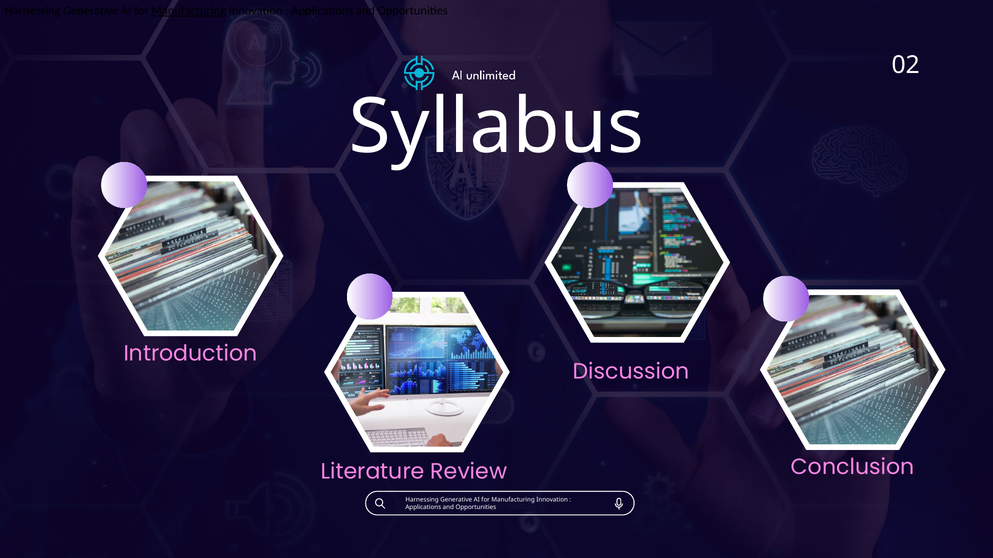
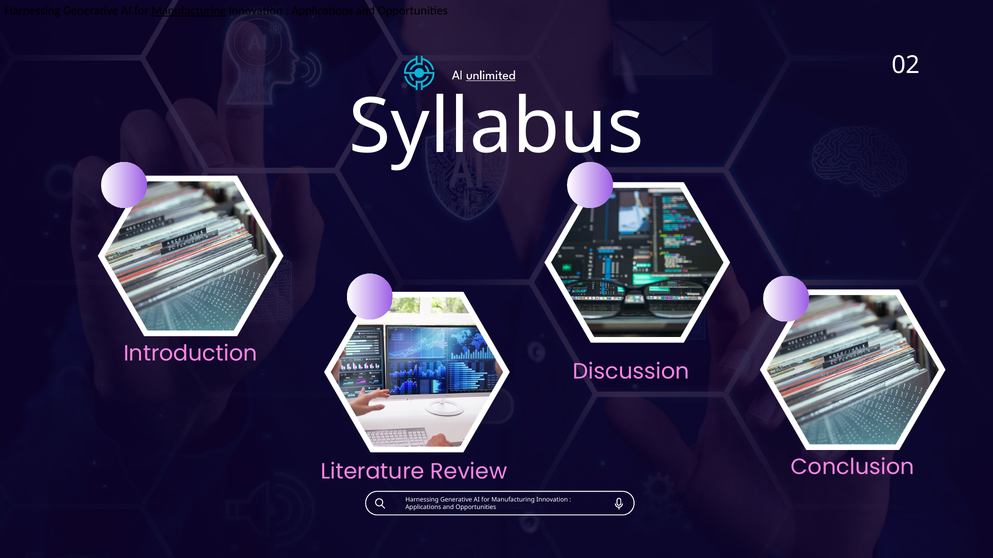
unlimited underline: none -> present
